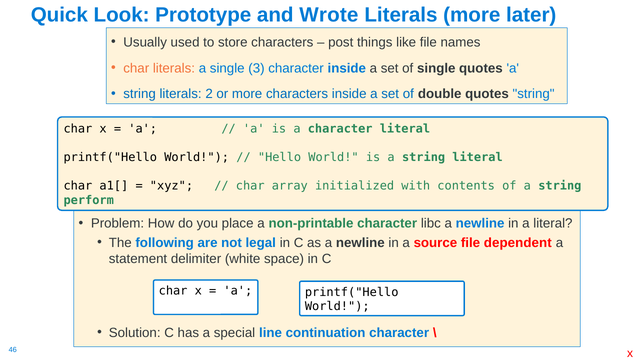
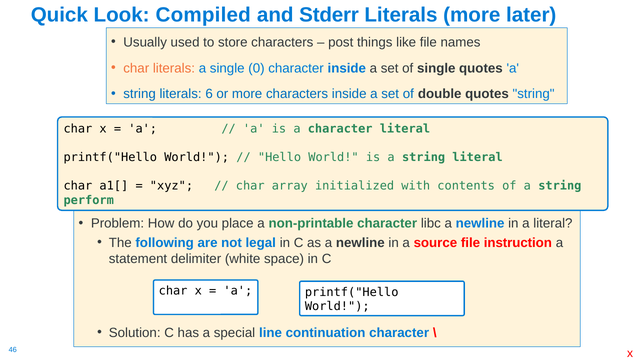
Prototype: Prototype -> Compiled
Wrote: Wrote -> Stderr
3: 3 -> 0
2: 2 -> 6
dependent: dependent -> instruction
